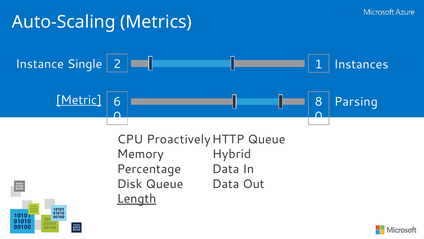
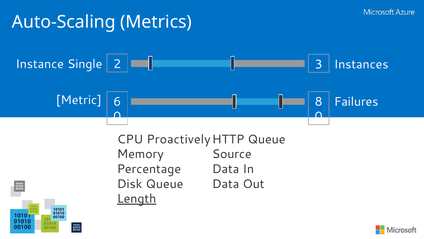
1: 1 -> 3
Metric underline: present -> none
Parsing: Parsing -> Failures
Hybrid: Hybrid -> Source
